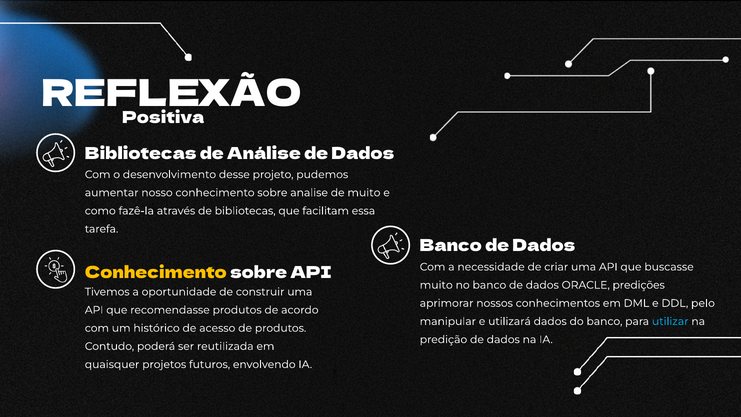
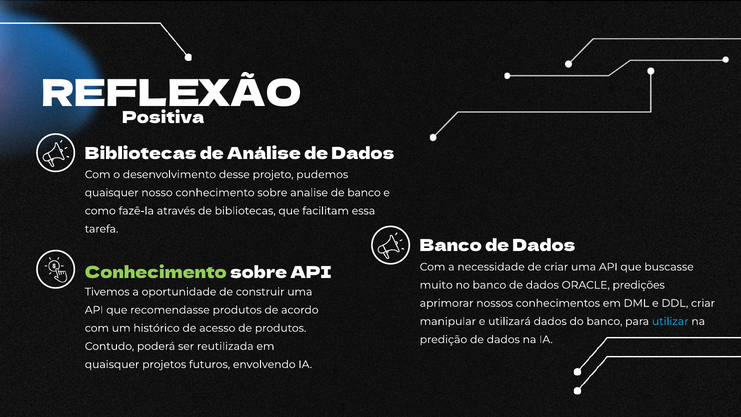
aumentar at (112, 193): aumentar -> quaisquer
de muito: muito -> banco
Conhecimento at (156, 273) colour: yellow -> light green
DDL pelo: pelo -> criar
